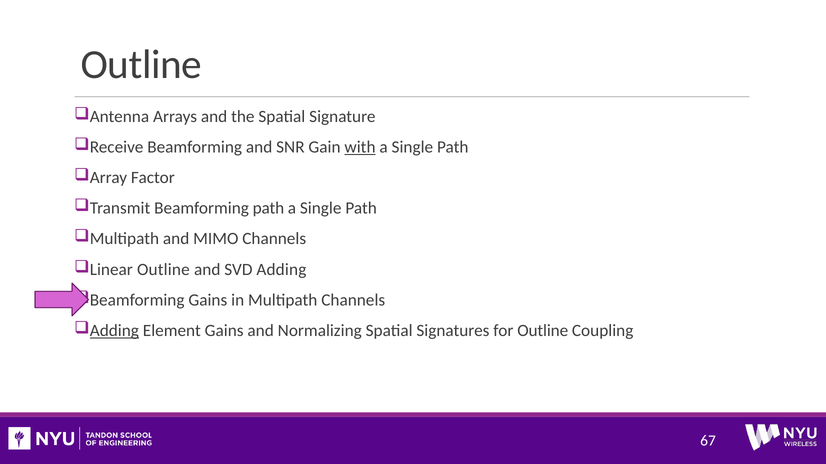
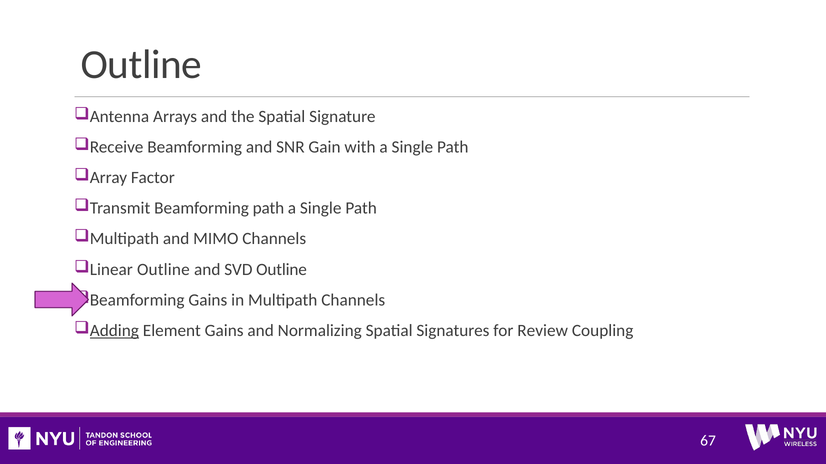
with underline: present -> none
SVD Adding: Adding -> Outline
for Outline: Outline -> Review
